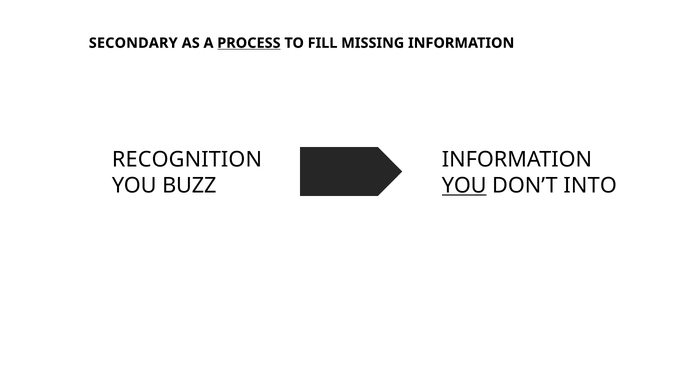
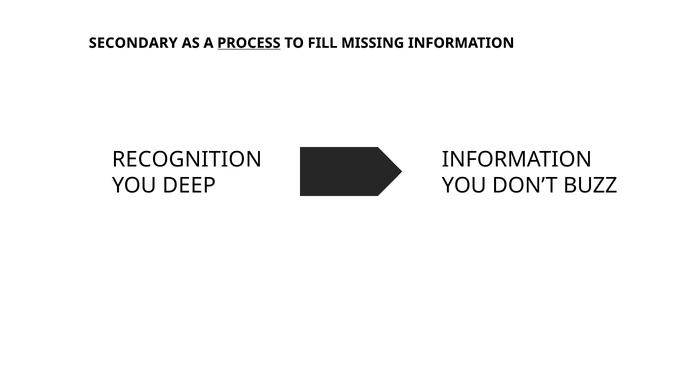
BUZZ: BUZZ -> DEEP
YOU at (464, 185) underline: present -> none
INTO: INTO -> BUZZ
